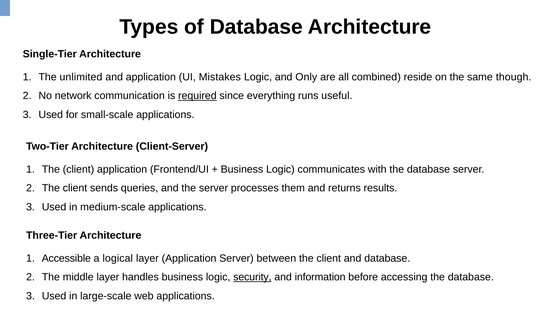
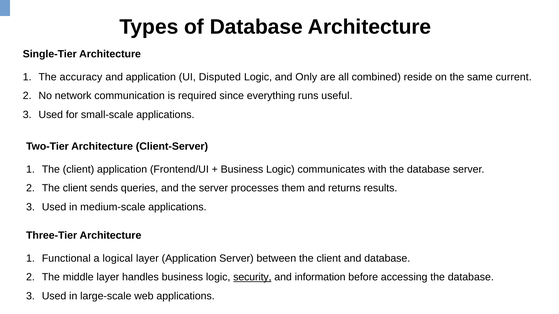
unlimited: unlimited -> accuracy
Mistakes: Mistakes -> Disputed
though: though -> current
required underline: present -> none
Accessible: Accessible -> Functional
